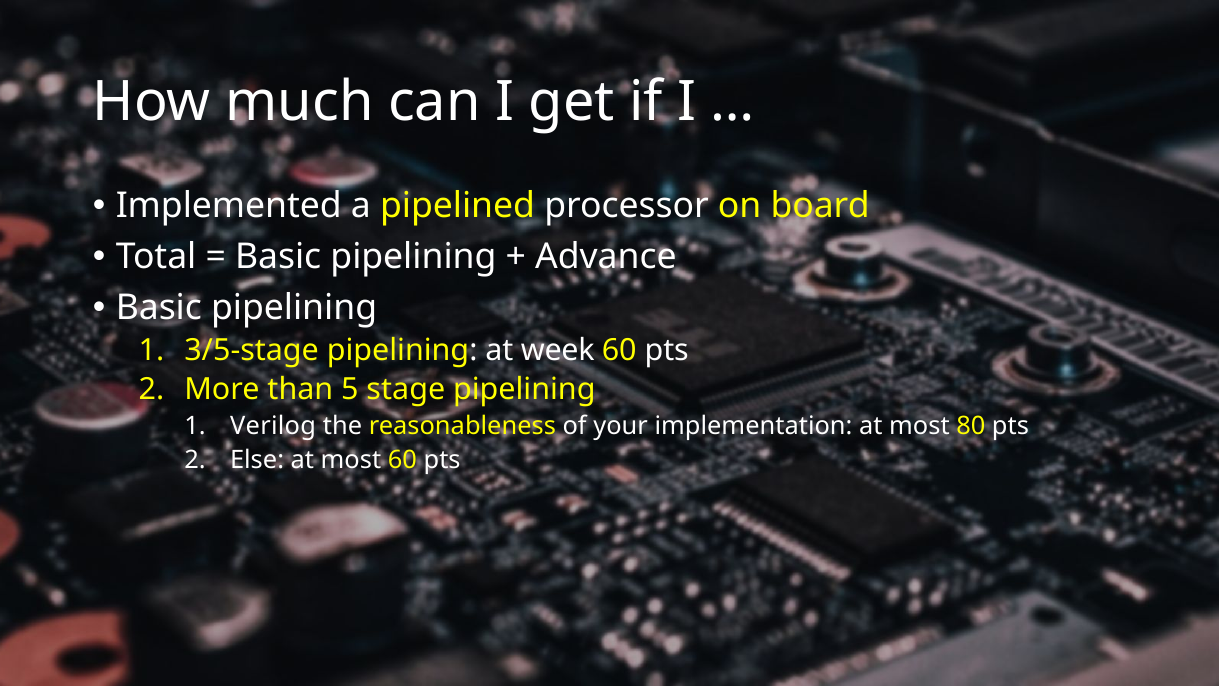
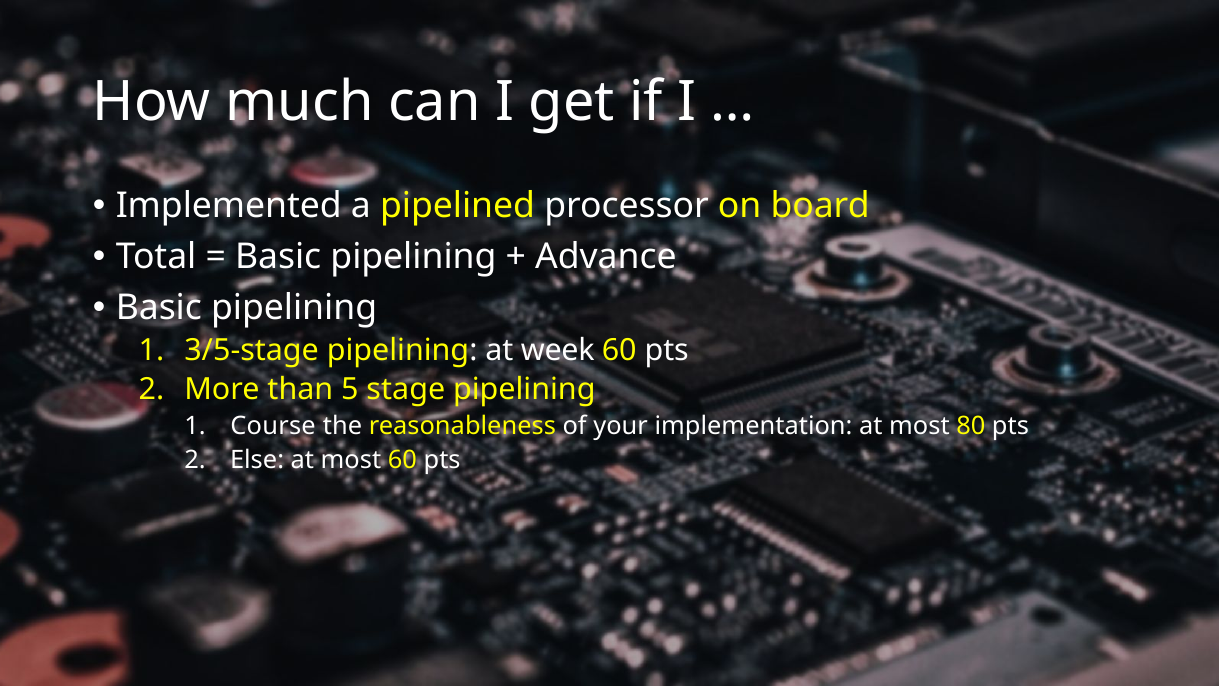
Verilog: Verilog -> Course
